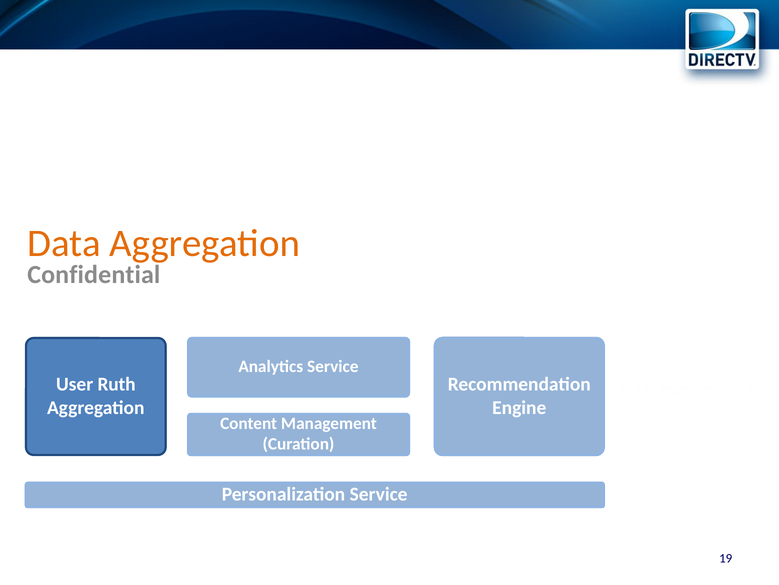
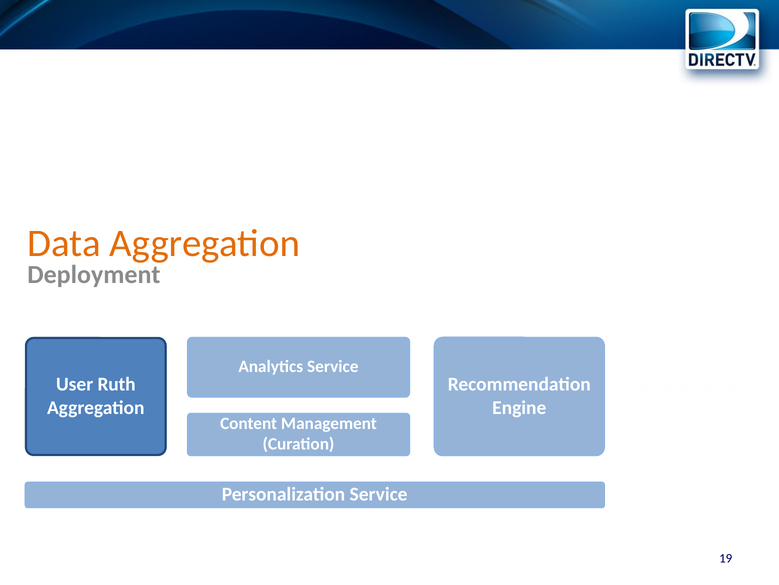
Confidential: Confidential -> Deployment
